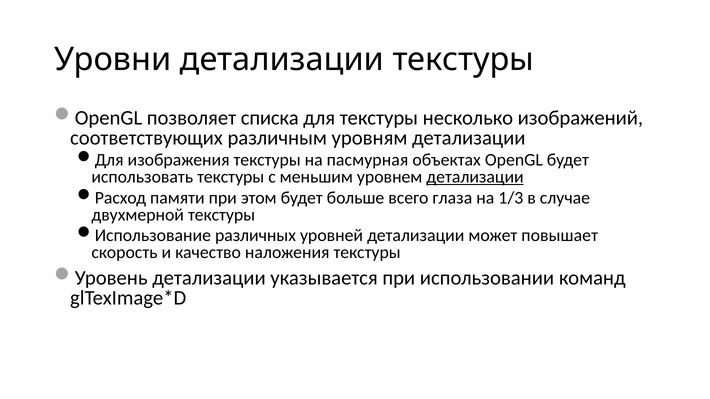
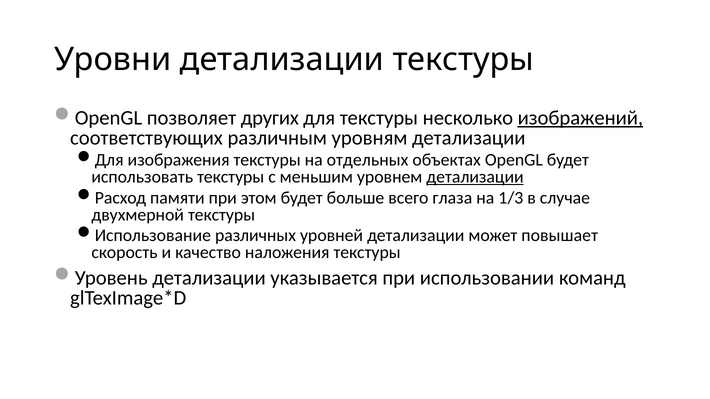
списка: списка -> других
изображений underline: none -> present
пасмурная: пасмурная -> отдельных
